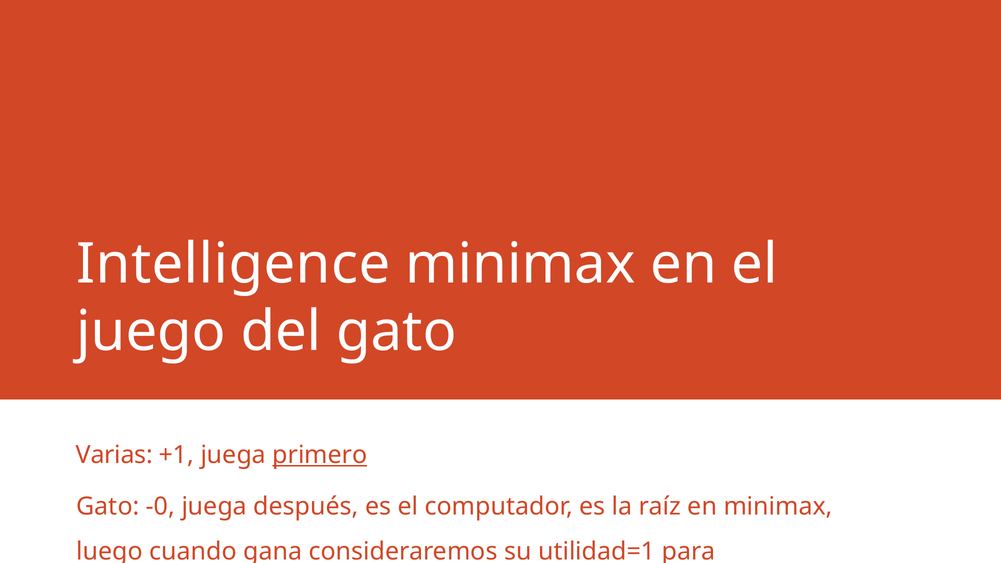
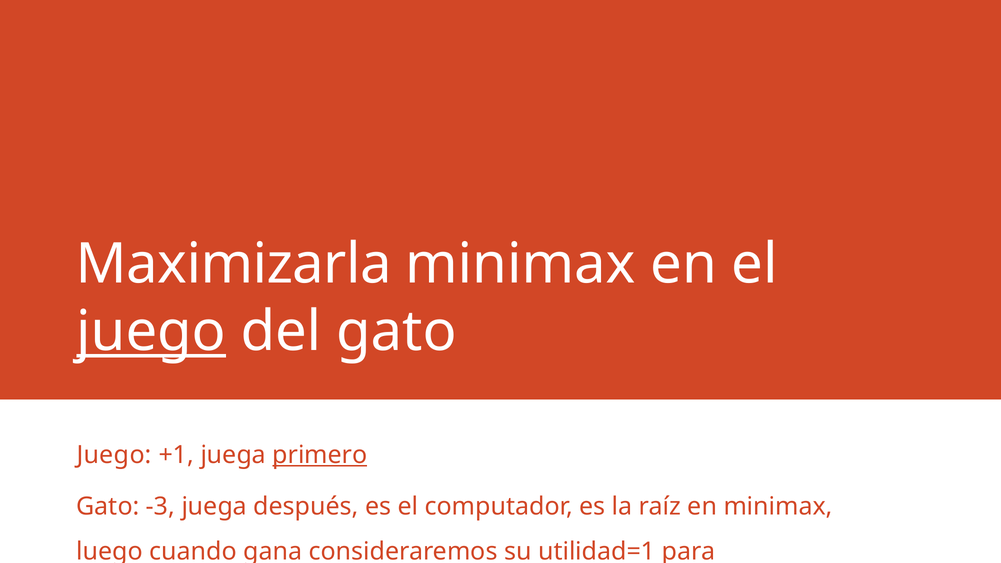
Intelligence at (233, 264): Intelligence -> Maximizarla
juego at (151, 332) underline: none -> present
Varias at (114, 455): Varias -> Juego
-0: -0 -> -3
